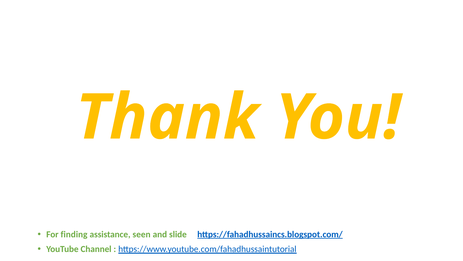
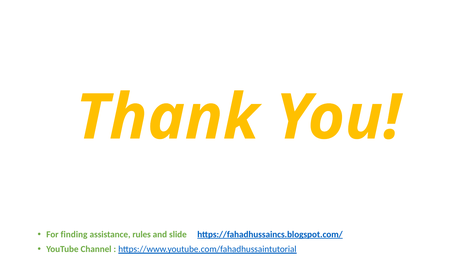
seen: seen -> rules
